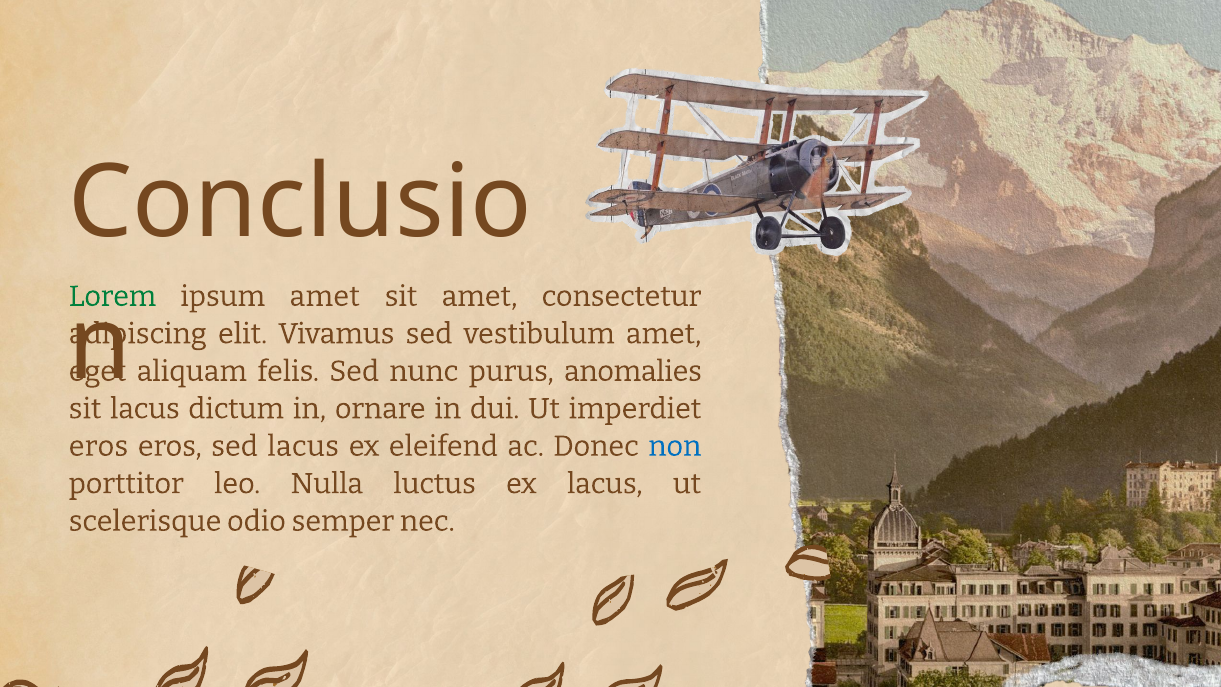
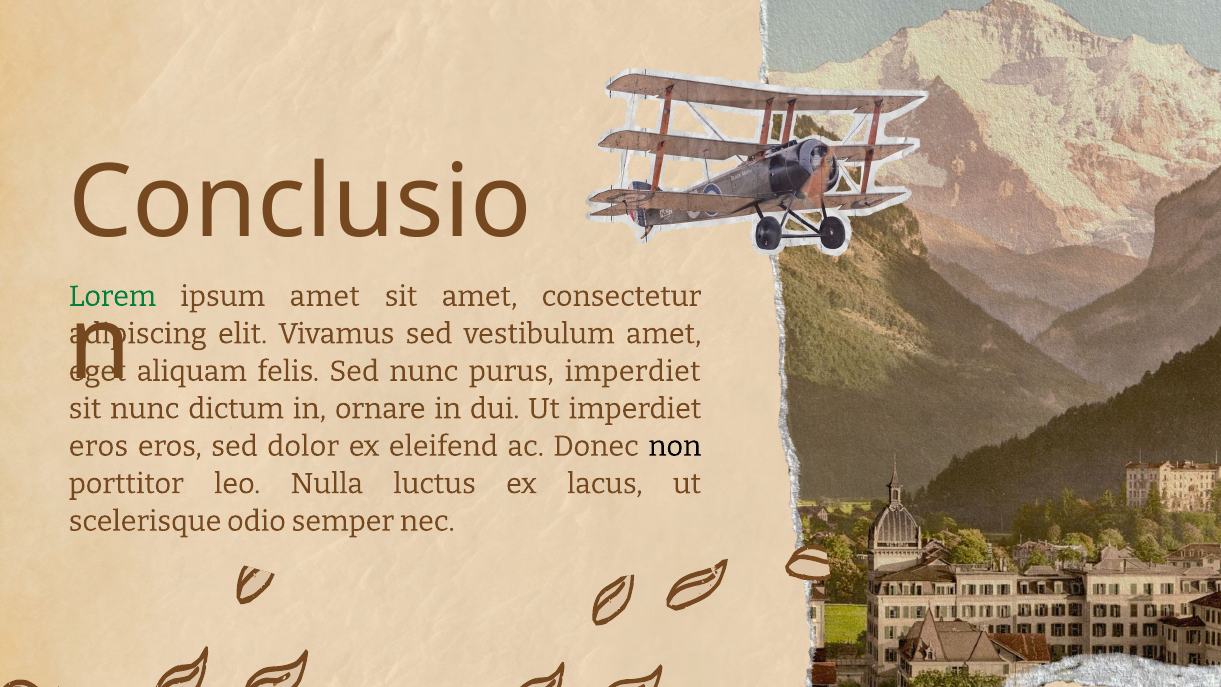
purus anomalies: anomalies -> imperdiet
lacus at (145, 409): lacus -> nunc
sed lacus: lacus -> dolor
non colour: blue -> black
